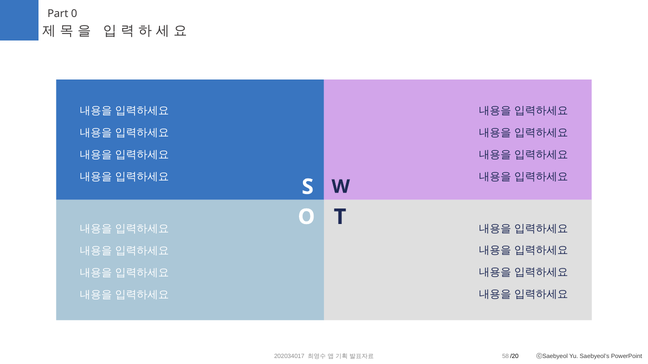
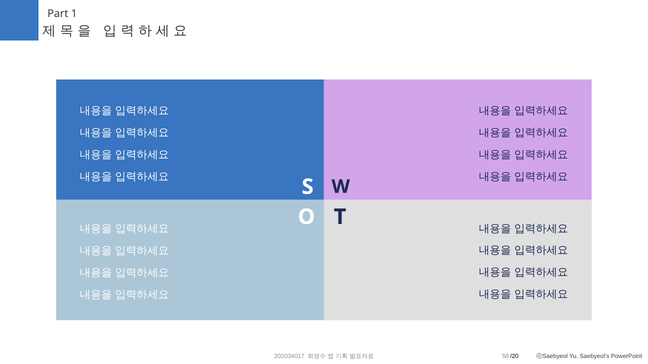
0: 0 -> 1
